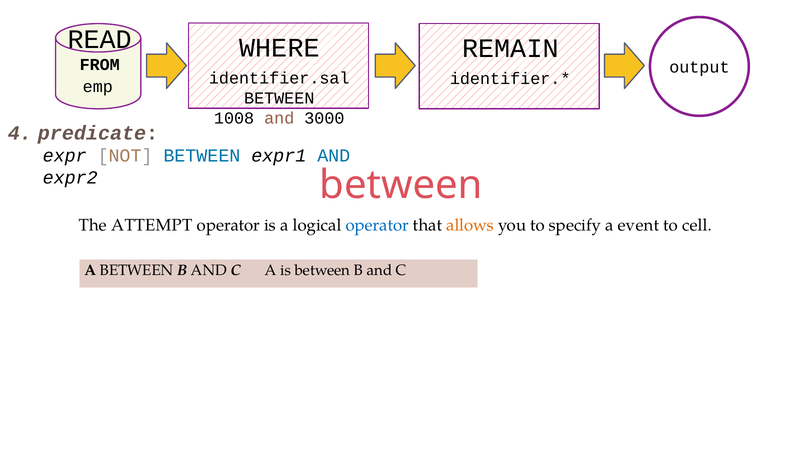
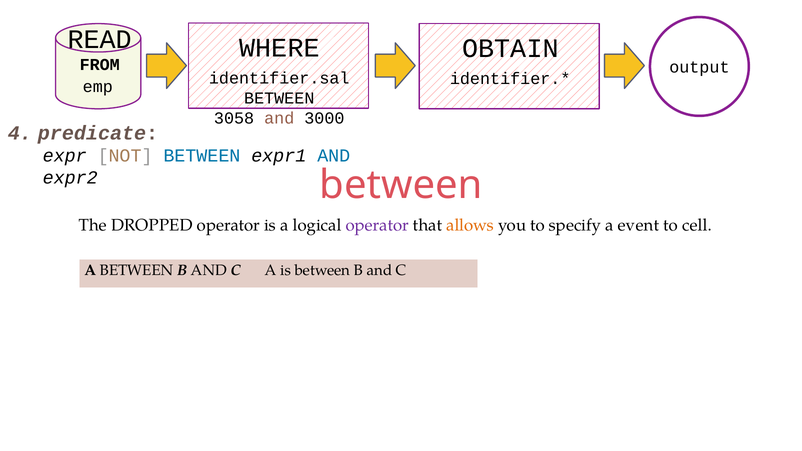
REMAIN: REMAIN -> OBTAIN
1008: 1008 -> 3058
ATTEMPT: ATTEMPT -> DROPPED
operator at (377, 226) colour: blue -> purple
